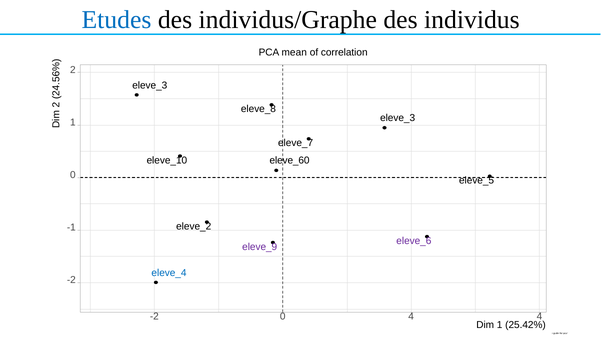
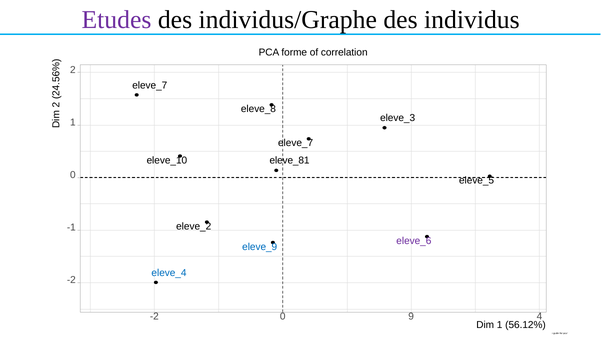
Etudes colour: blue -> purple
mean: mean -> forme
eleve_3 at (150, 85): eleve_3 -> eleve_7
eleve_60: eleve_60 -> eleve_81
eleve_9 colour: purple -> blue
0 4: 4 -> 9
25.42%: 25.42% -> 56.12%
